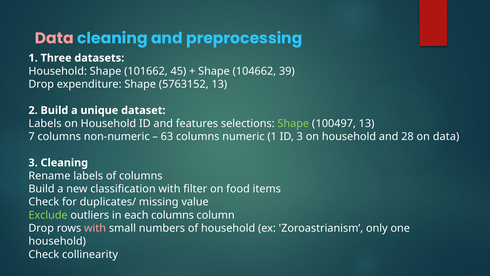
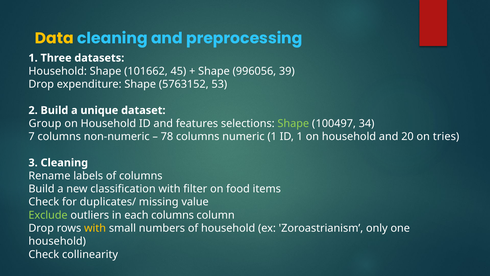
Data at (54, 38) colour: pink -> yellow
104662: 104662 -> 996056
5763152 13: 13 -> 53
Labels at (45, 123): Labels -> Group
100497 13: 13 -> 34
63: 63 -> 78
ID 3: 3 -> 1
28: 28 -> 20
on data: data -> tries
with at (95, 228) colour: pink -> yellow
